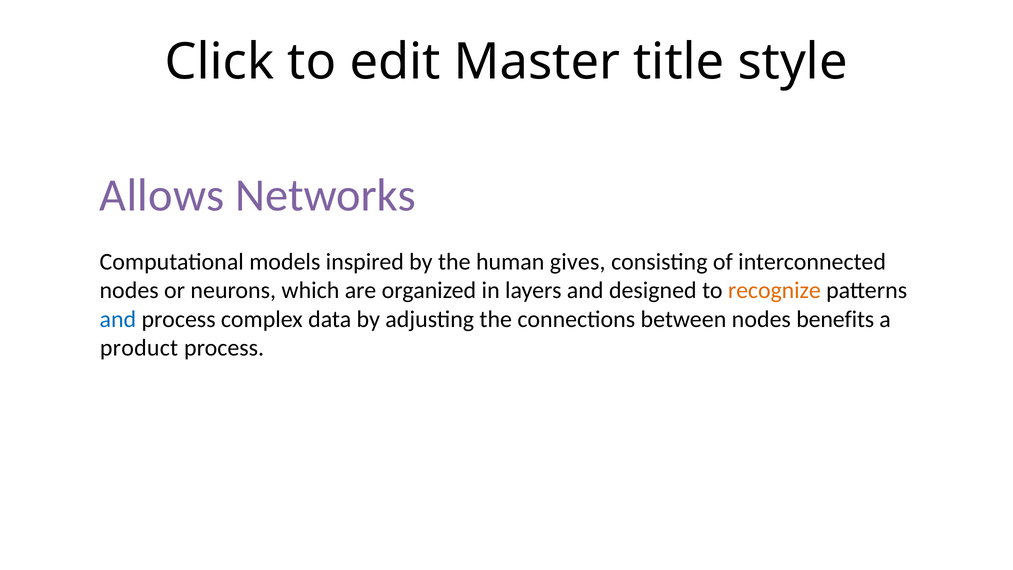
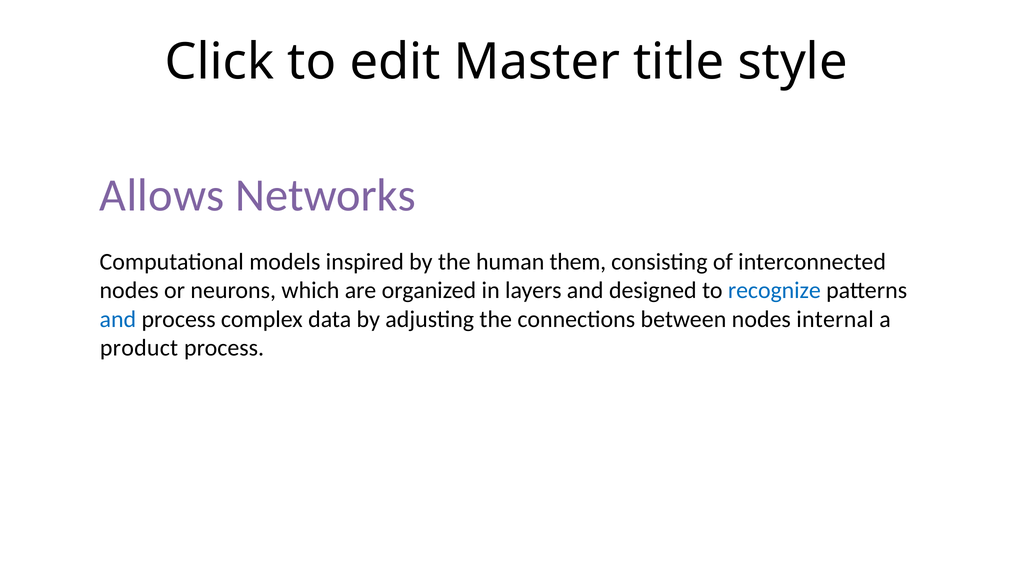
gives: gives -> them
recognize colour: orange -> blue
benefits: benefits -> internal
